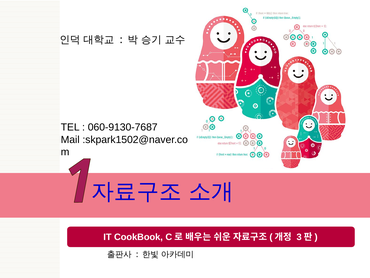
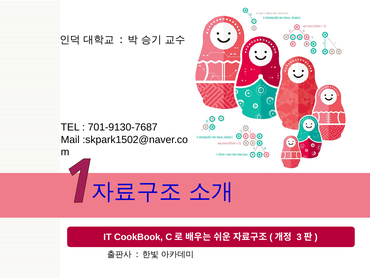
060-9130-7687: 060-9130-7687 -> 701-9130-7687
